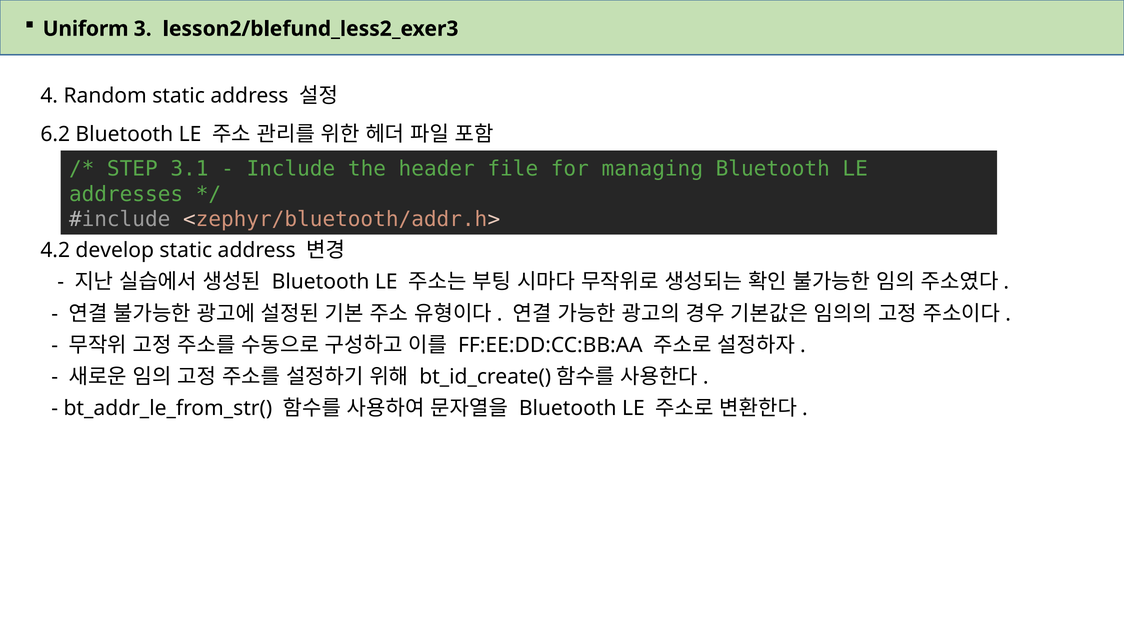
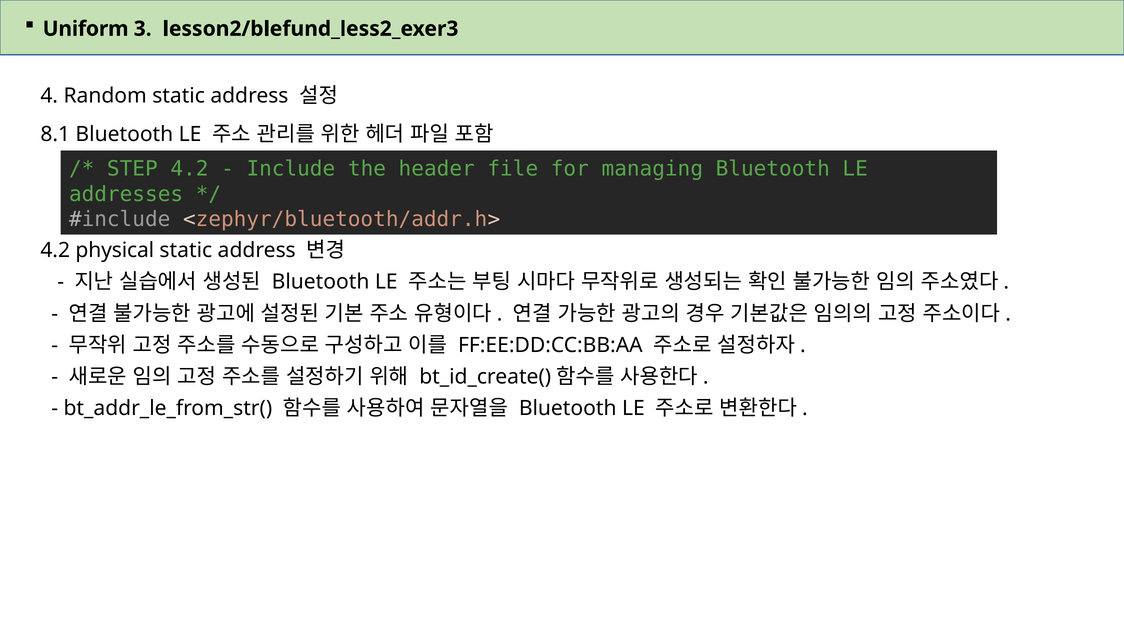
6.2: 6.2 -> 8.1
STEP 3.1: 3.1 -> 4.2
develop: develop -> physical
